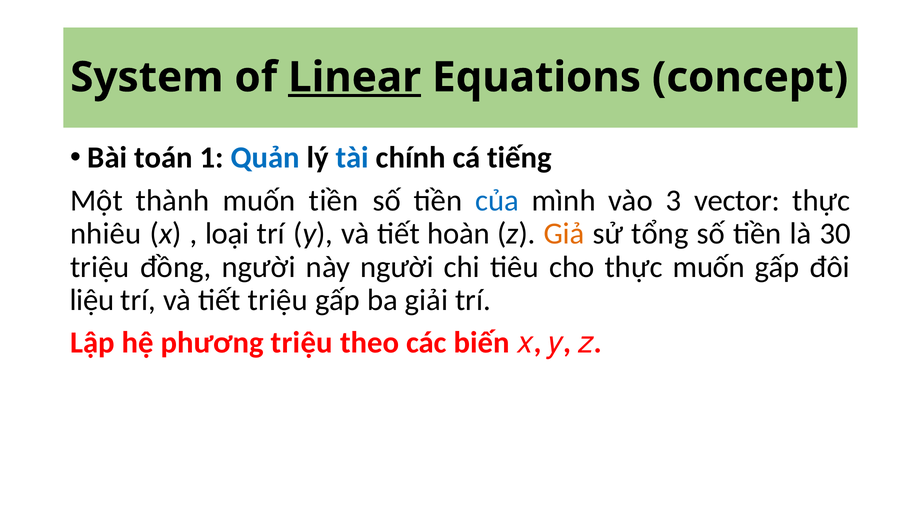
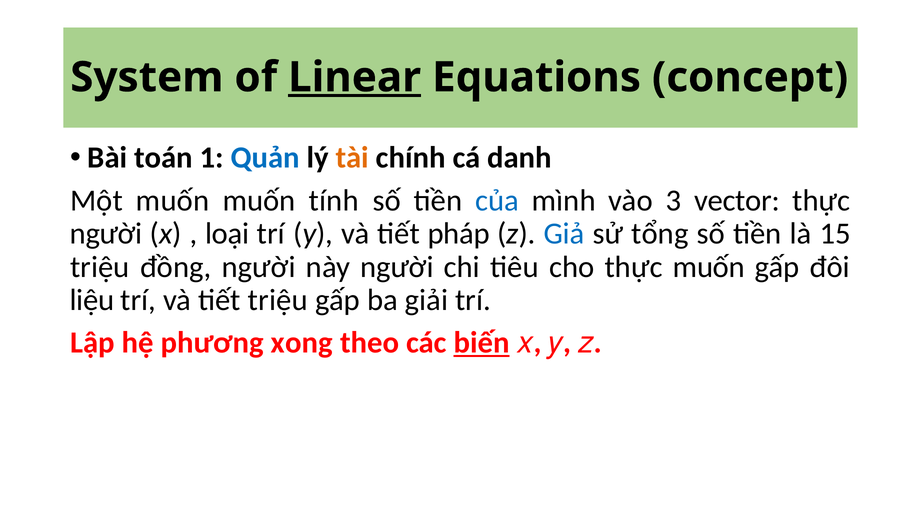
tài colour: blue -> orange
tiếng: tiếng -> danh
Một thành: thành -> muốn
muốn tiền: tiền -> tính
nhiêu at (106, 234): nhiêu -> người
hoàn: hoàn -> pháp
Giả colour: orange -> blue
30: 30 -> 15
phương triệu: triệu -> xong
biến underline: none -> present
